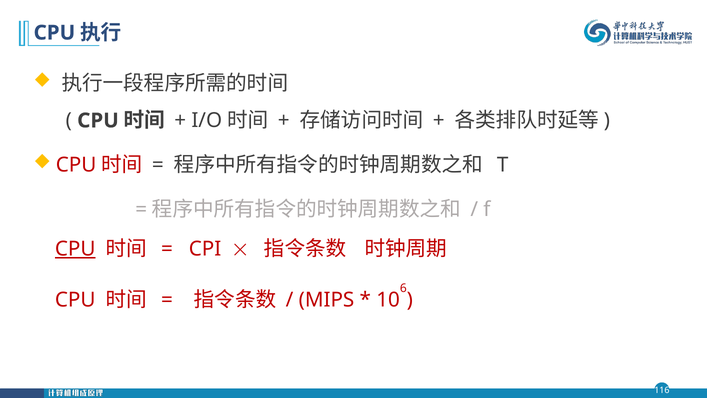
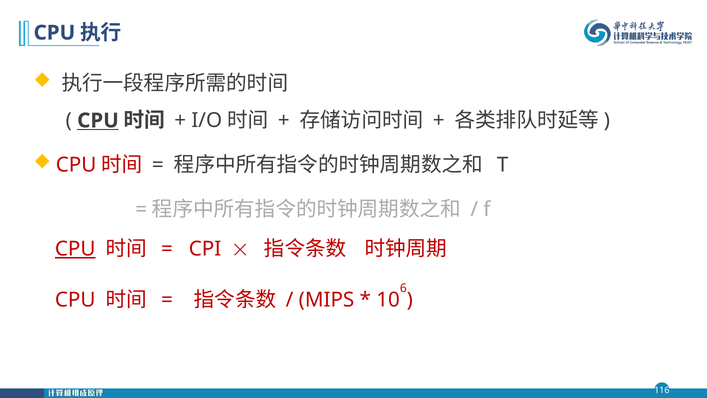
CPU at (98, 120) underline: none -> present
